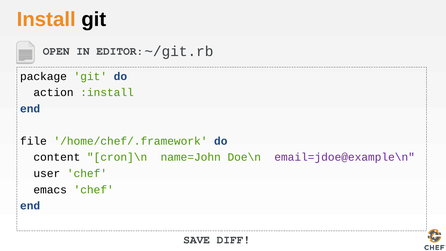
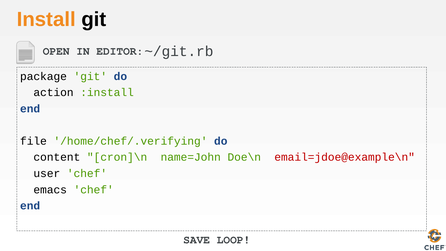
/home/chef/.framework: /home/chef/.framework -> /home/chef/.verifying
email=jdoe@example\n colour: purple -> red
DIFF: DIFF -> LOOP
